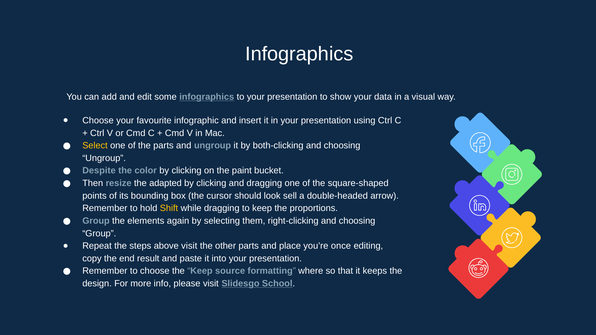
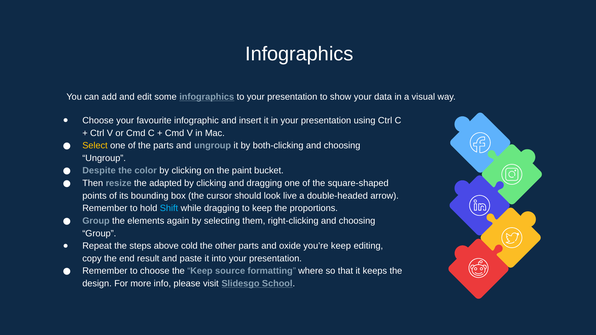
sell: sell -> live
Shift colour: yellow -> light blue
above visit: visit -> cold
place: place -> oxide
you’re once: once -> keep
